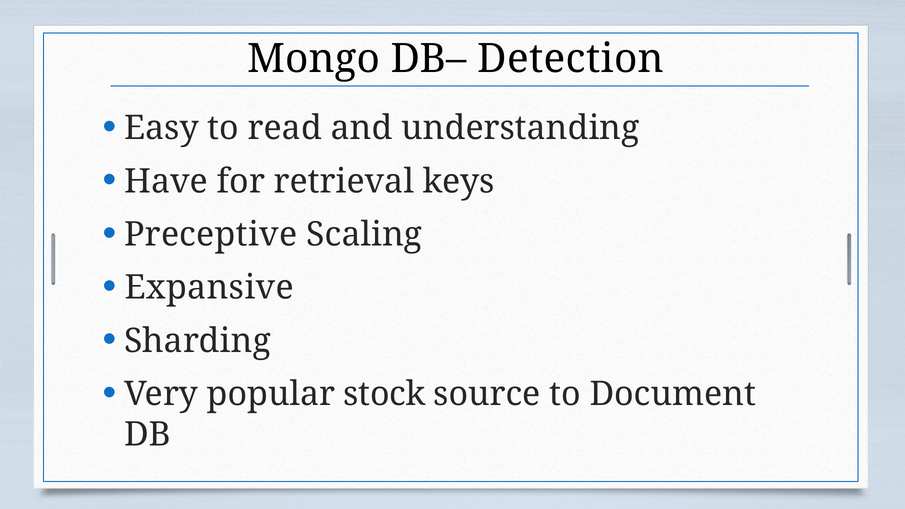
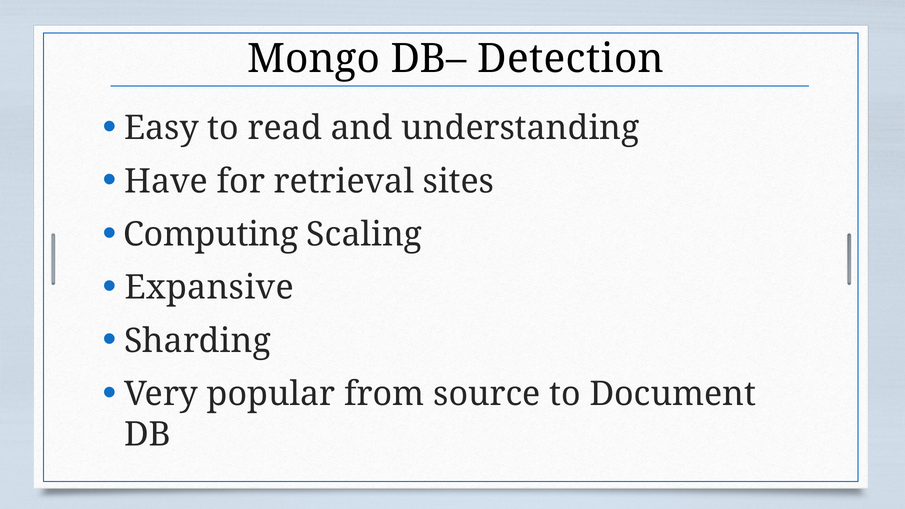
keys: keys -> sites
Preceptive: Preceptive -> Computing
stock: stock -> from
